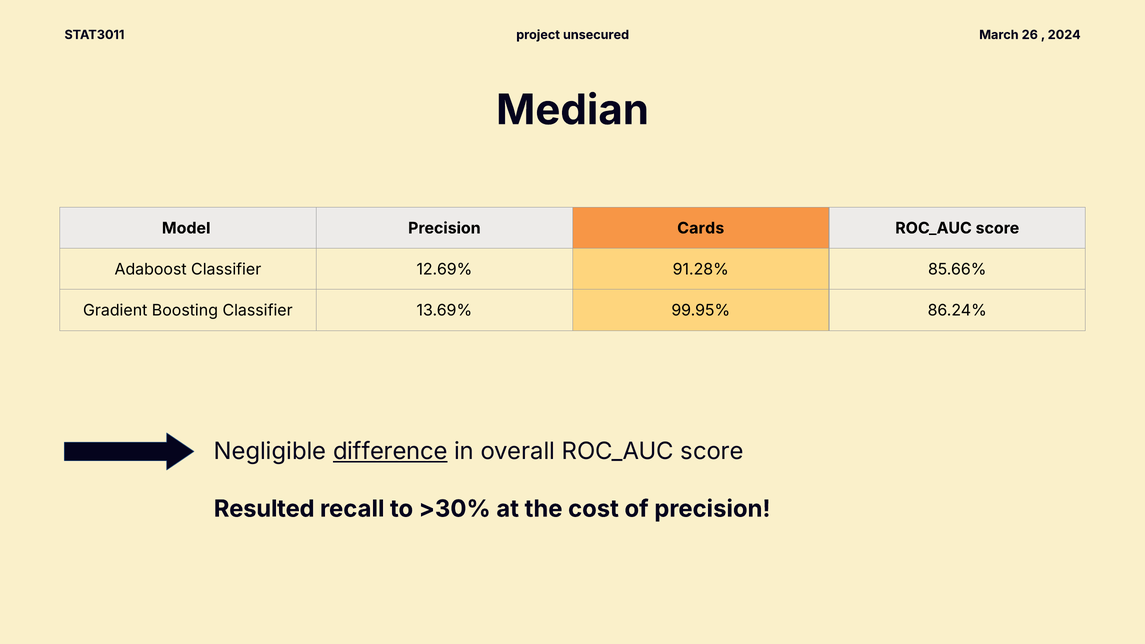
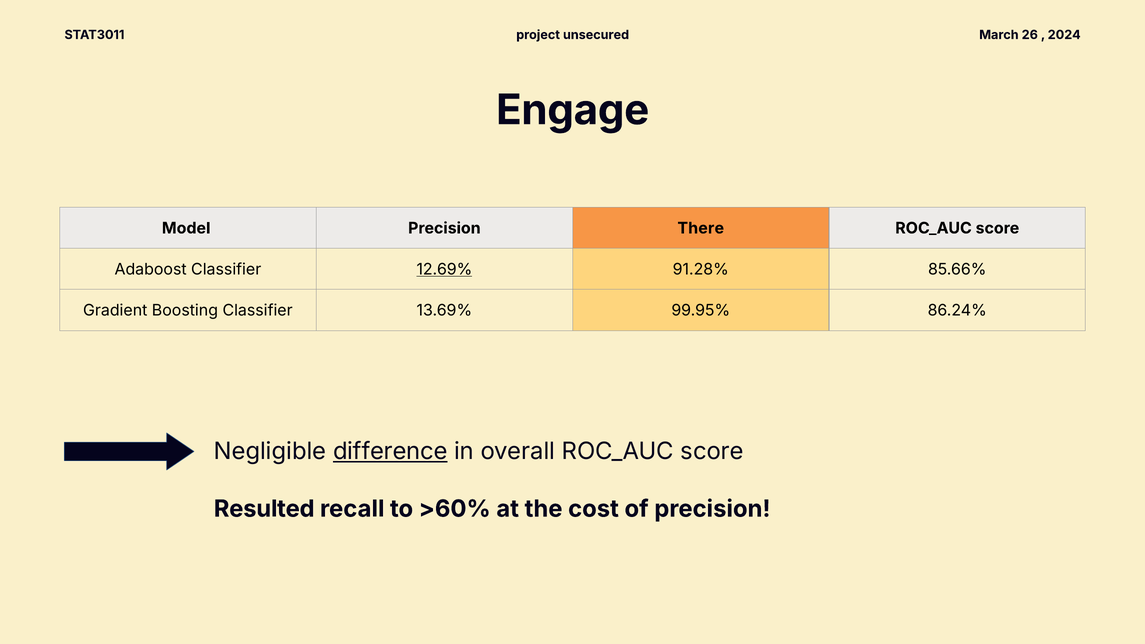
Median: Median -> Engage
Cards: Cards -> There
12.69% underline: none -> present
>30%: >30% -> >60%
